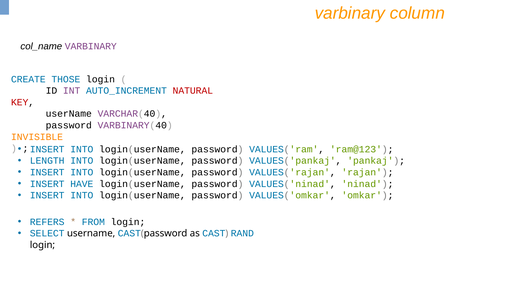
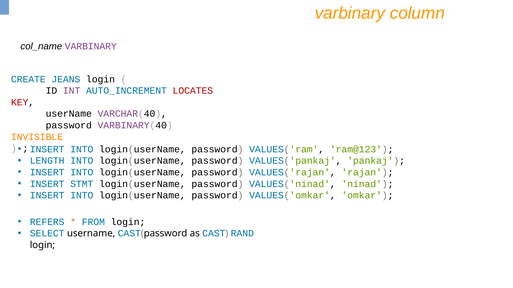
THOSE: THOSE -> JEANS
NATURAL: NATURAL -> LOCATES
HAVE: HAVE -> STMT
